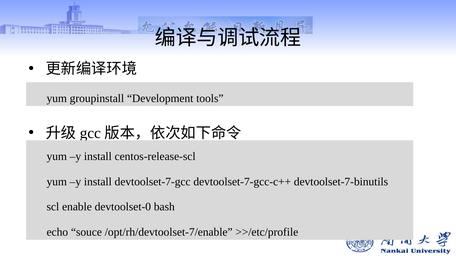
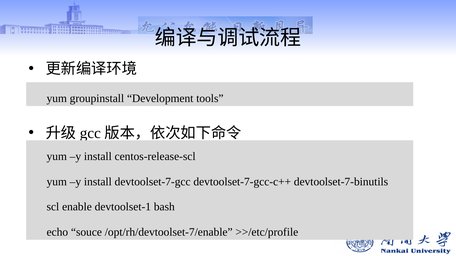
devtoolset-0: devtoolset-0 -> devtoolset-1
